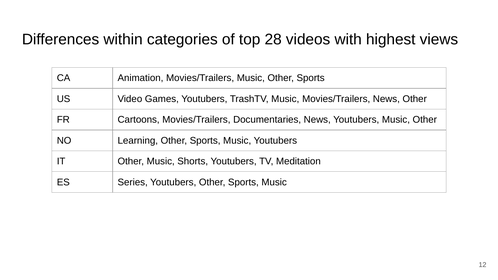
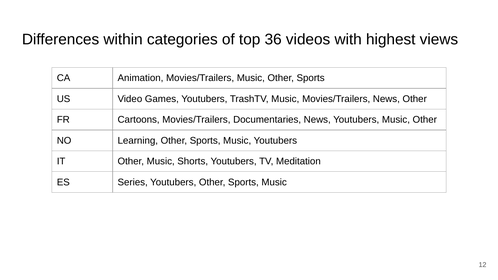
28: 28 -> 36
